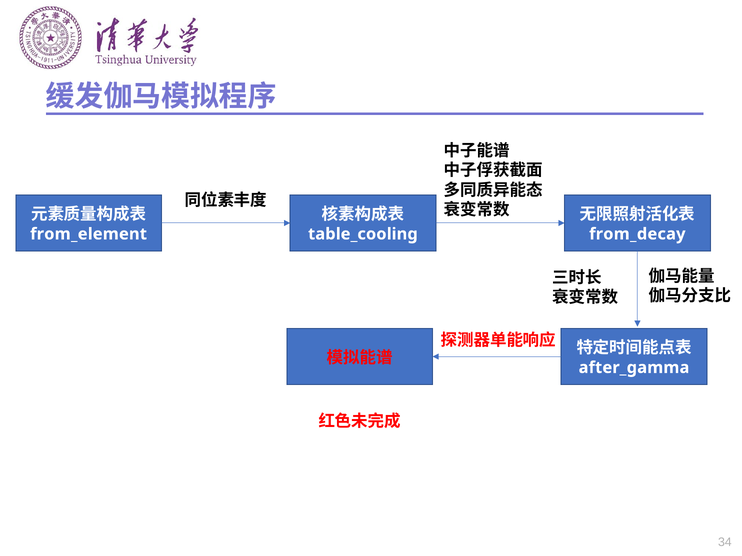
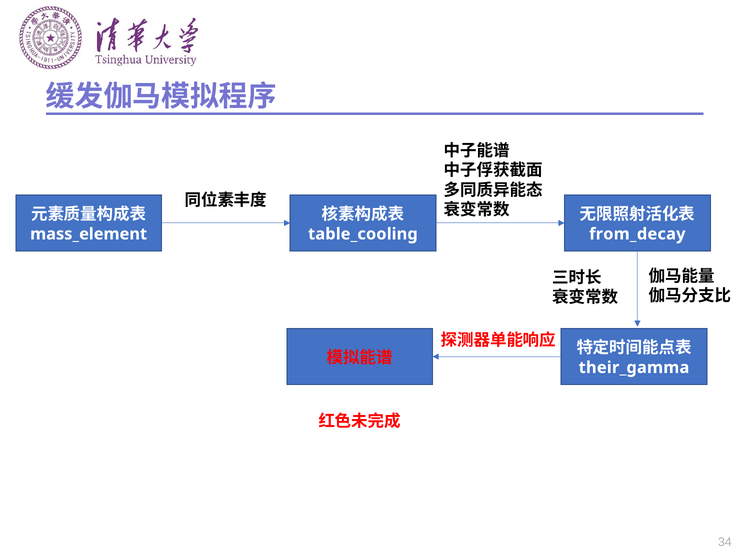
from_element: from_element -> mass_element
after_gamma: after_gamma -> their_gamma
